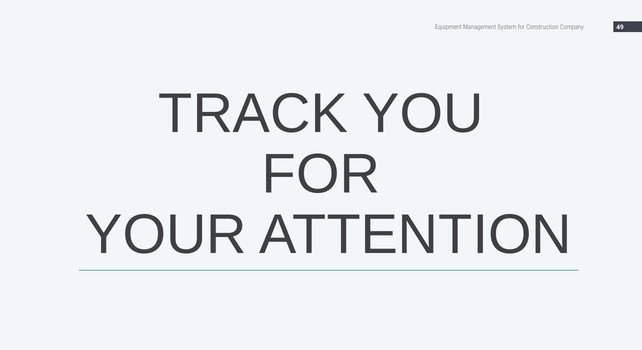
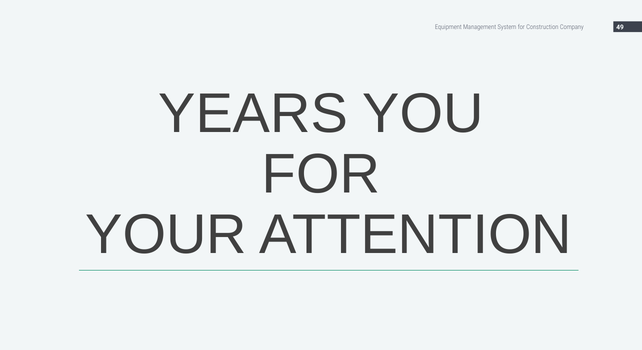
TRACK: TRACK -> YEARS
